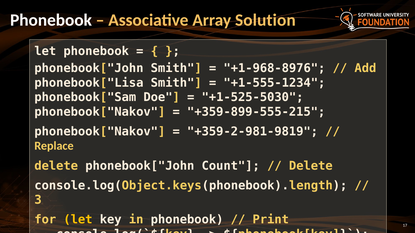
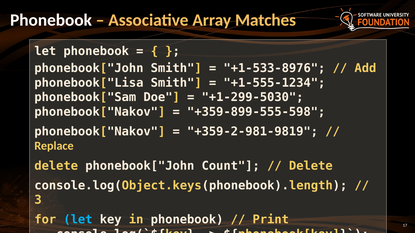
Solution: Solution -> Matches
+1-968-8976: +1-968-8976 -> +1-533-8976
+1-525-5030: +1-525-5030 -> +1-299-5030
+359-899-555-215: +359-899-555-215 -> +359-899-555-598
let at (78, 220) colour: yellow -> light blue
